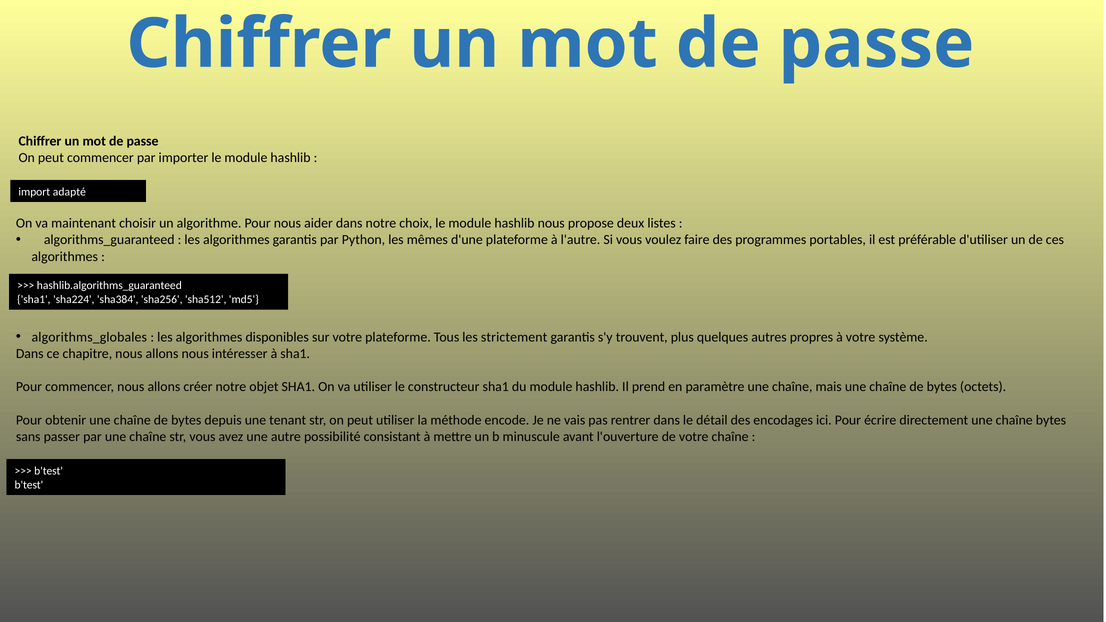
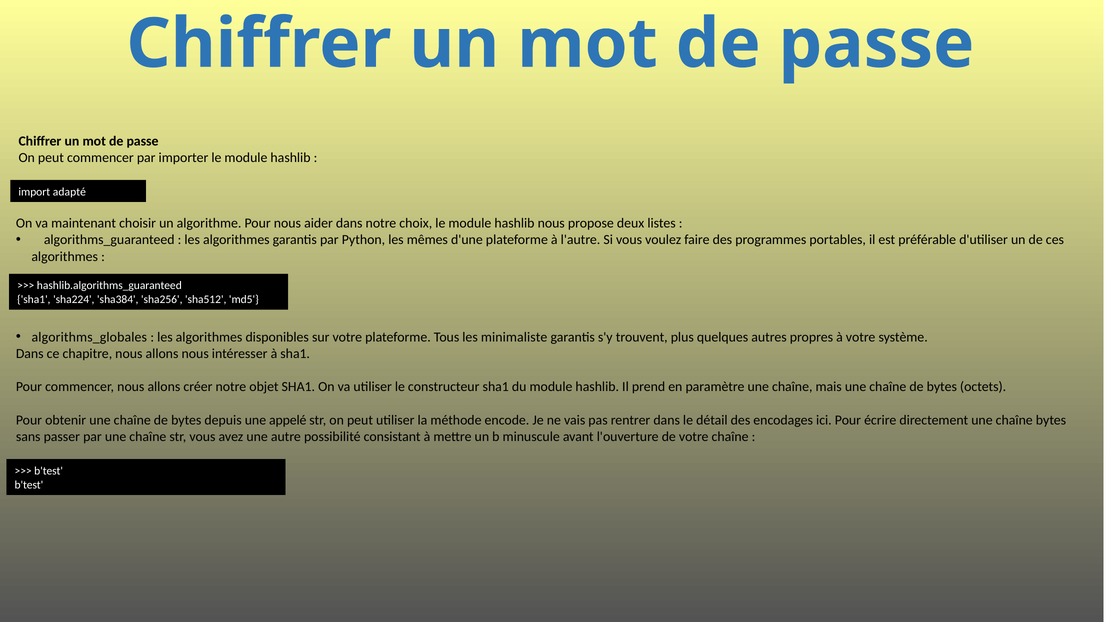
strictement: strictement -> minimaliste
tenant: tenant -> appelé
